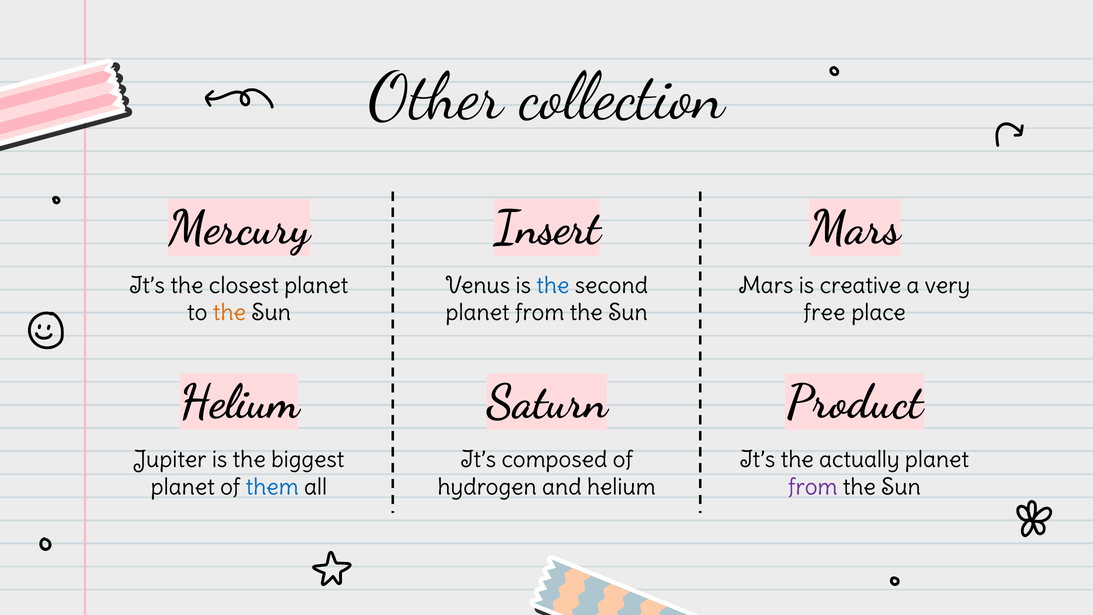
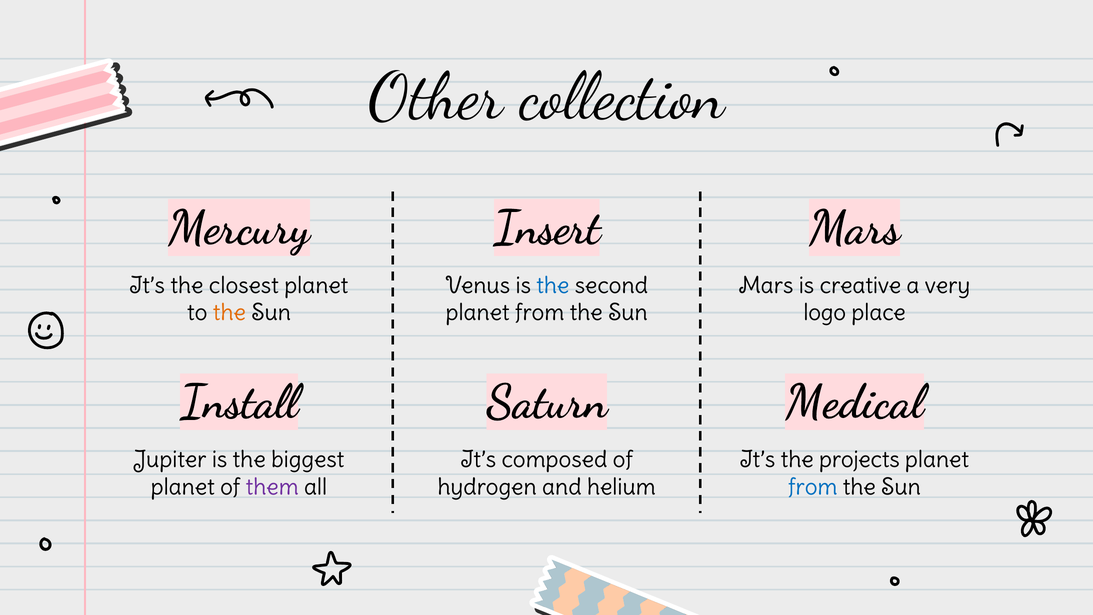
free: free -> logo
Helium at (239, 401): Helium -> Install
Product: Product -> Medical
actually: actually -> projects
them colour: blue -> purple
from at (813, 487) colour: purple -> blue
